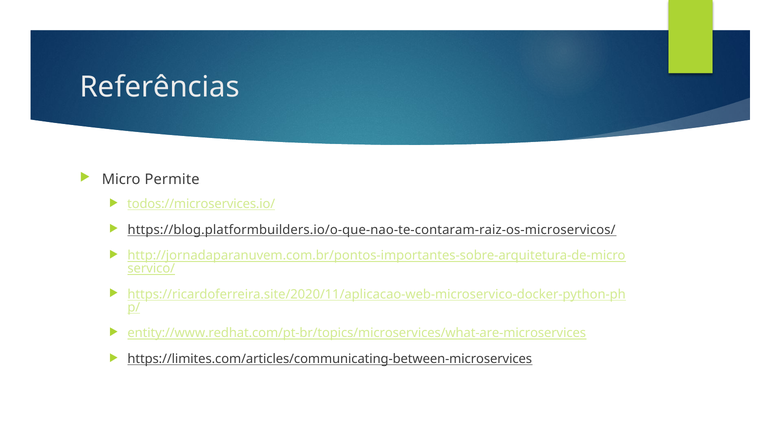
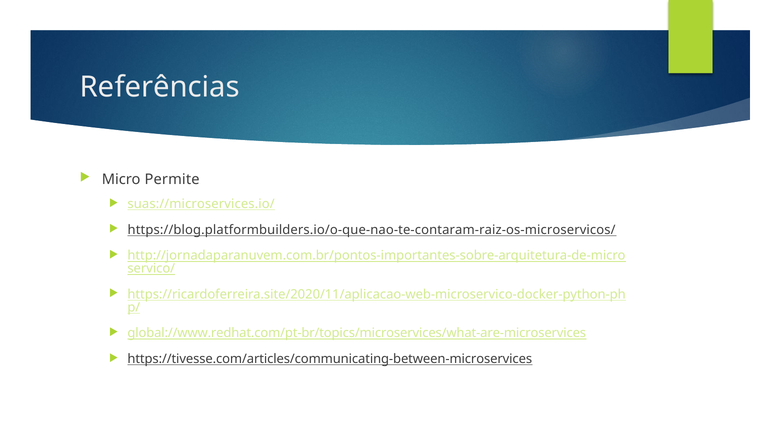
todos://microservices.io/: todos://microservices.io/ -> suas://microservices.io/
entity://www.redhat.com/pt-br/topics/microservices/what-are-microservices: entity://www.redhat.com/pt-br/topics/microservices/what-are-microservices -> global://www.redhat.com/pt-br/topics/microservices/what-are-microservices
https://limites.com/articles/communicating-between-microservices: https://limites.com/articles/communicating-between-microservices -> https://tivesse.com/articles/communicating-between-microservices
